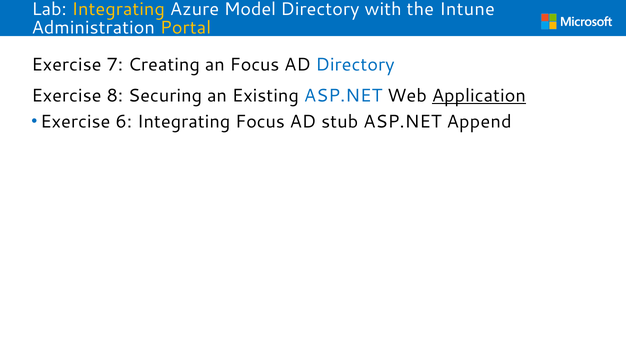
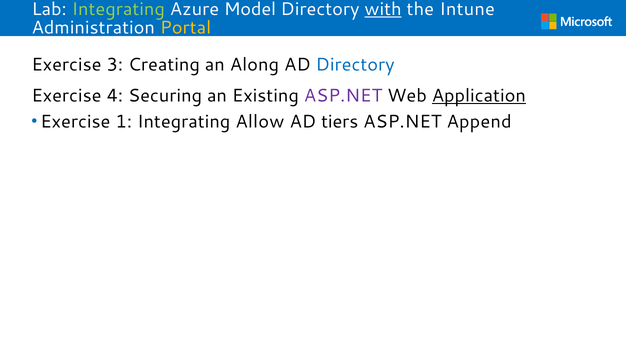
Integrating at (118, 9) colour: yellow -> light green
with underline: none -> present
7: 7 -> 3
an Focus: Focus -> Along
8: 8 -> 4
ASP.NET at (343, 96) colour: blue -> purple
6: 6 -> 1
Integrating Focus: Focus -> Allow
stub: stub -> tiers
